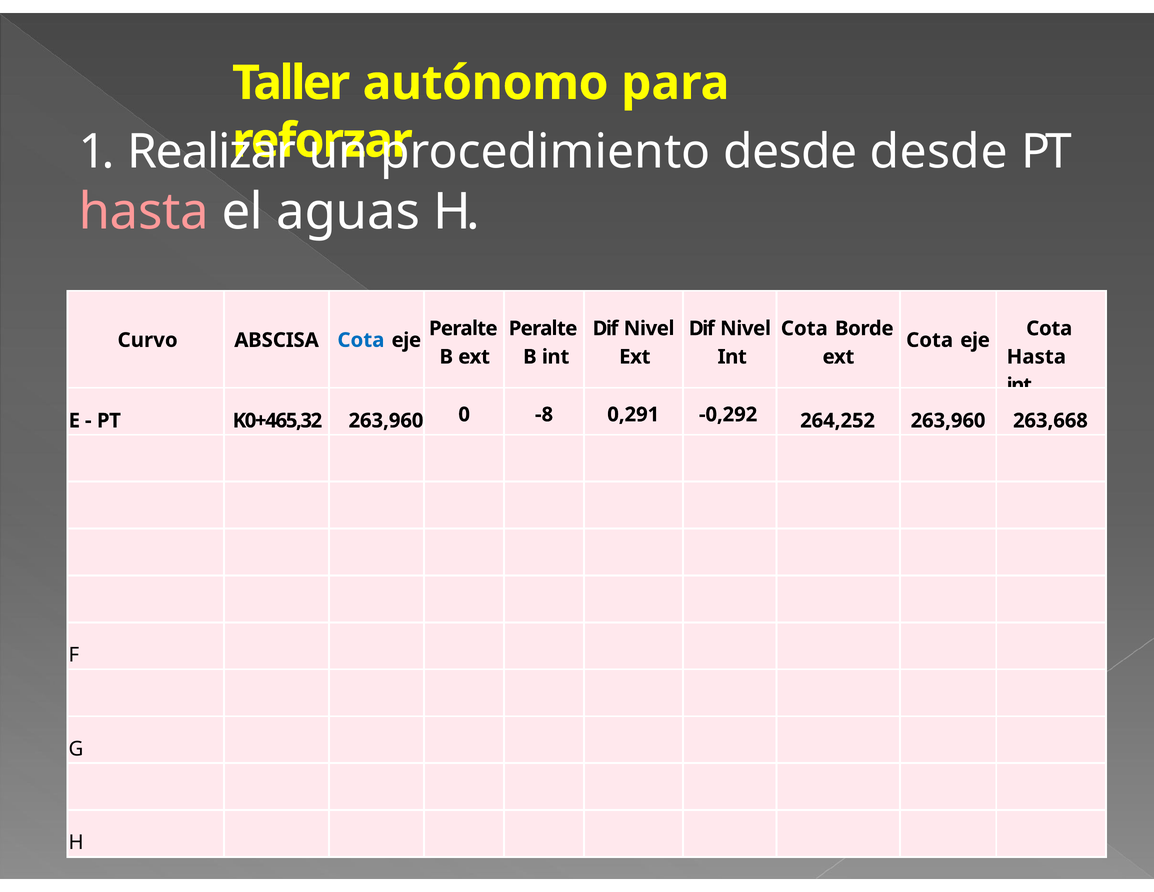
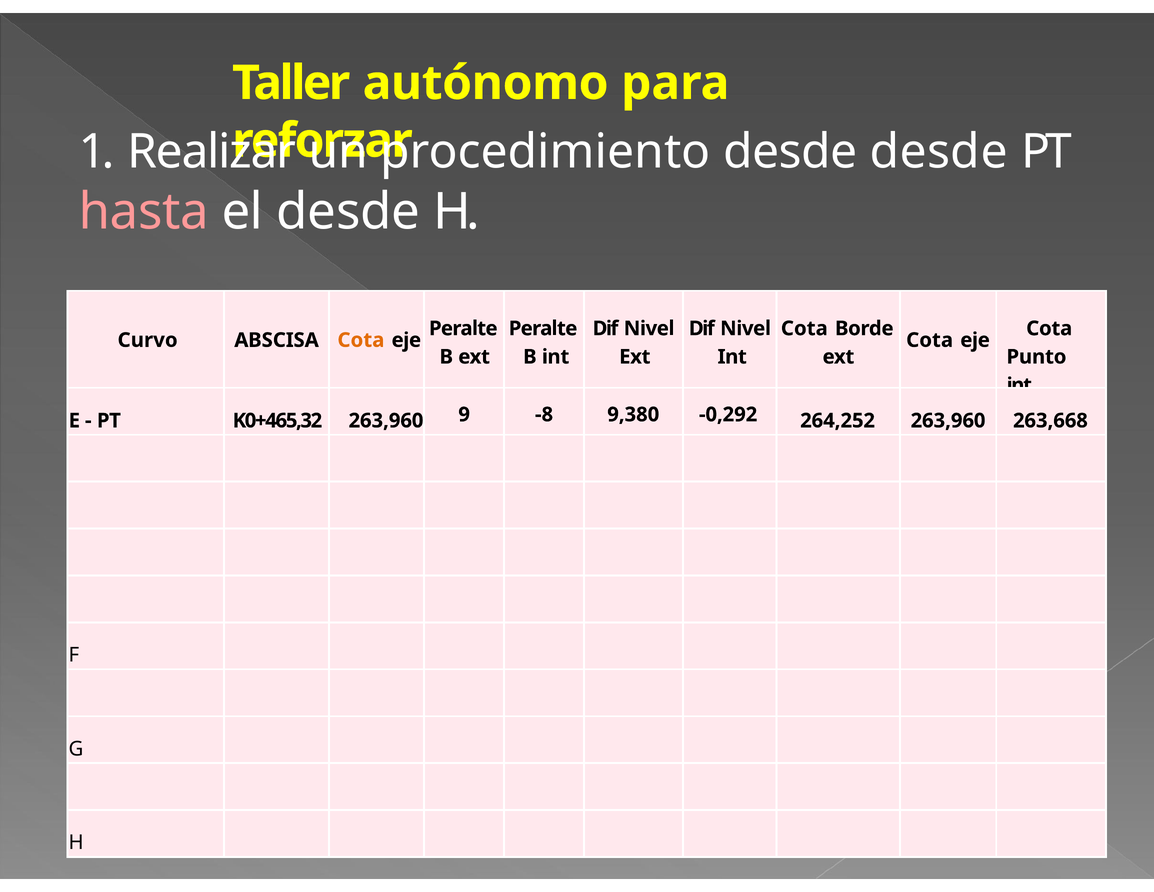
el aguas: aguas -> desde
Cota at (361, 340) colour: blue -> orange
Hasta at (1036, 357): Hasta -> Punto
0: 0 -> 9
0,291: 0,291 -> 9,380
